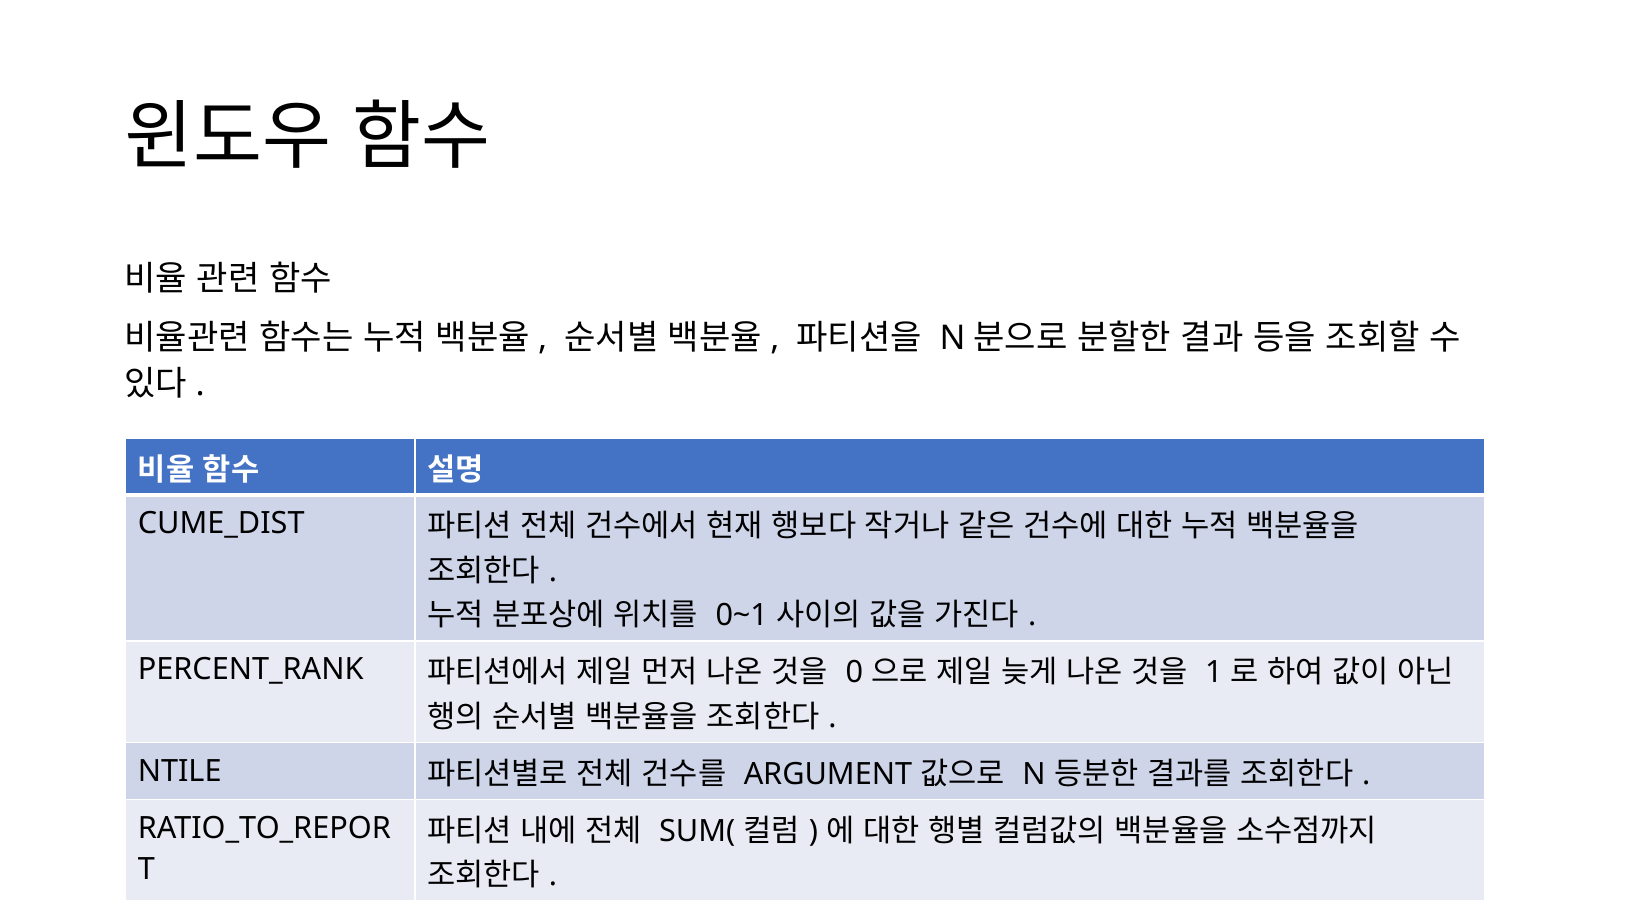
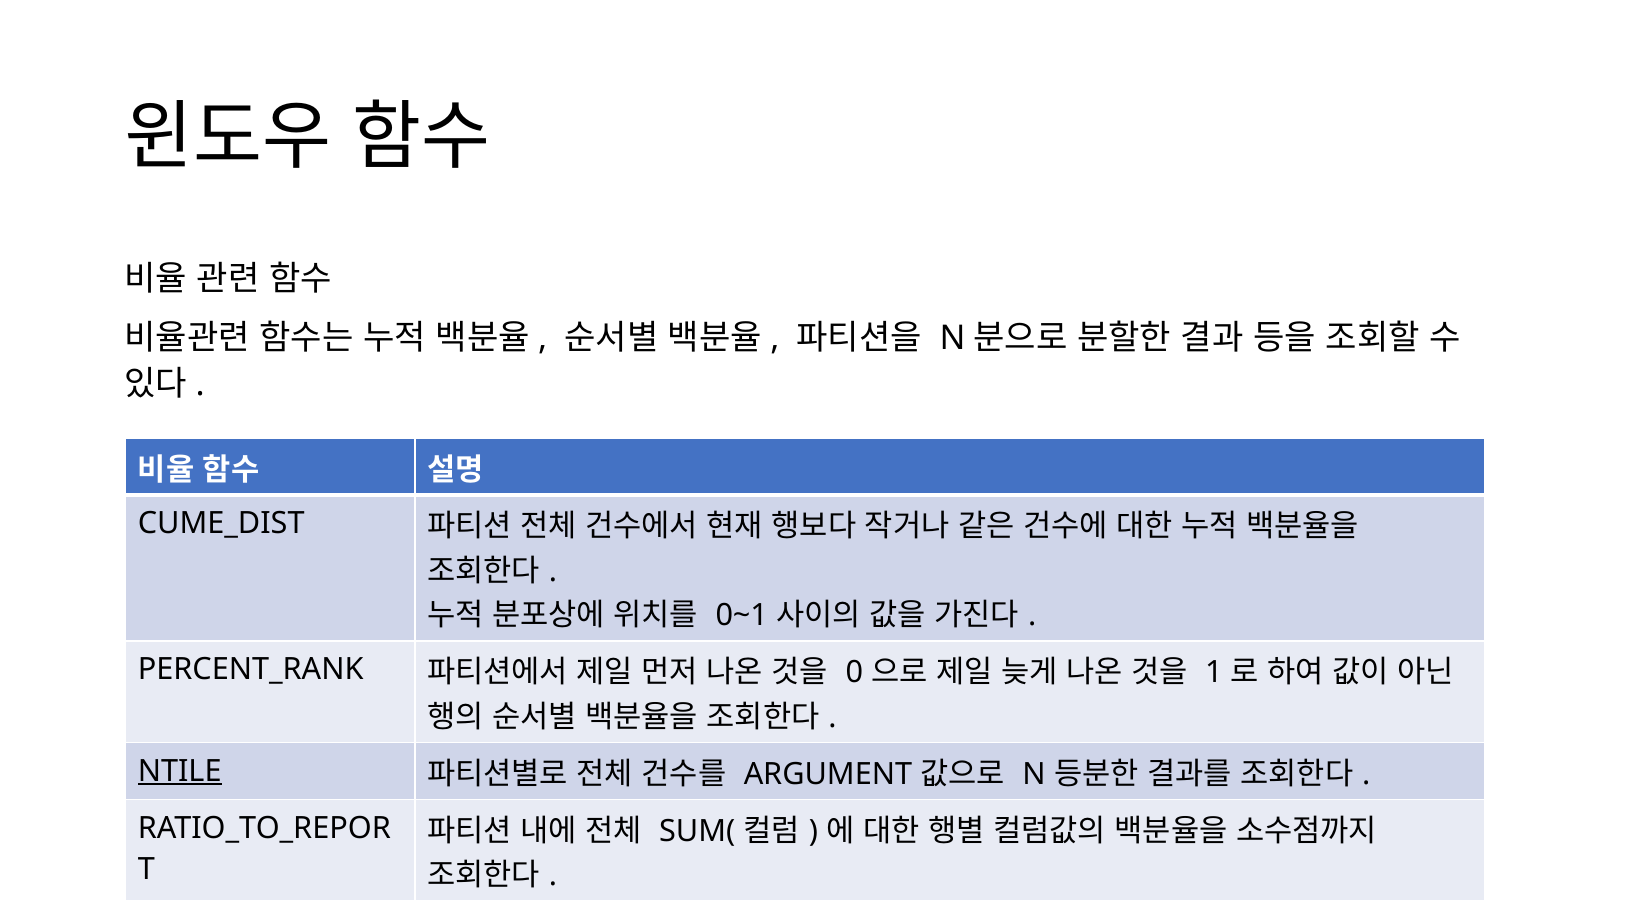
NTILE underline: none -> present
